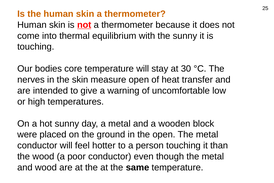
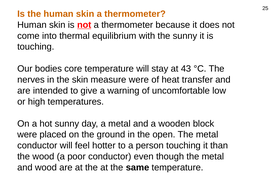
30: 30 -> 43
measure open: open -> were
